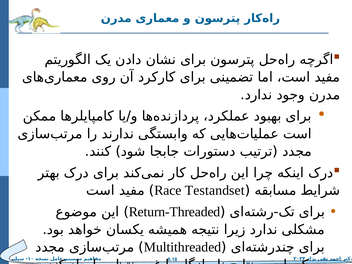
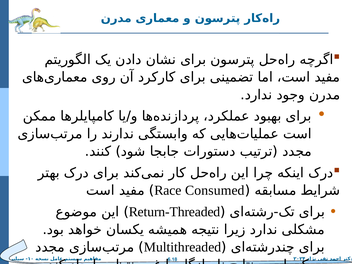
Testandset: Testandset -> Consumed
